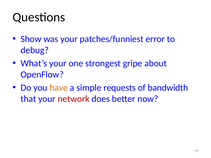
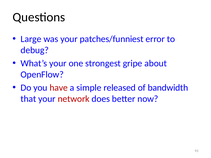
Show: Show -> Large
have colour: orange -> red
requests: requests -> released
